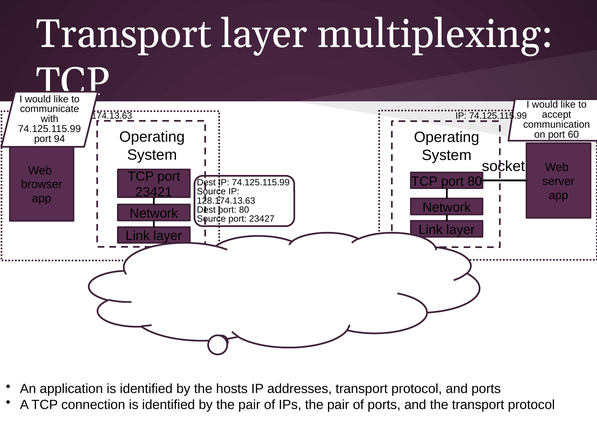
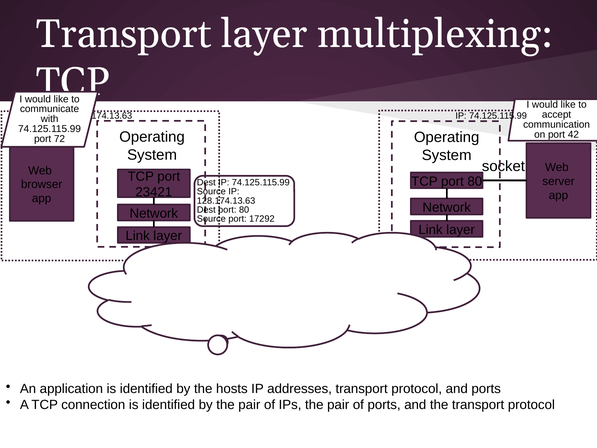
60: 60 -> 42
94: 94 -> 72
23427: 23427 -> 17292
